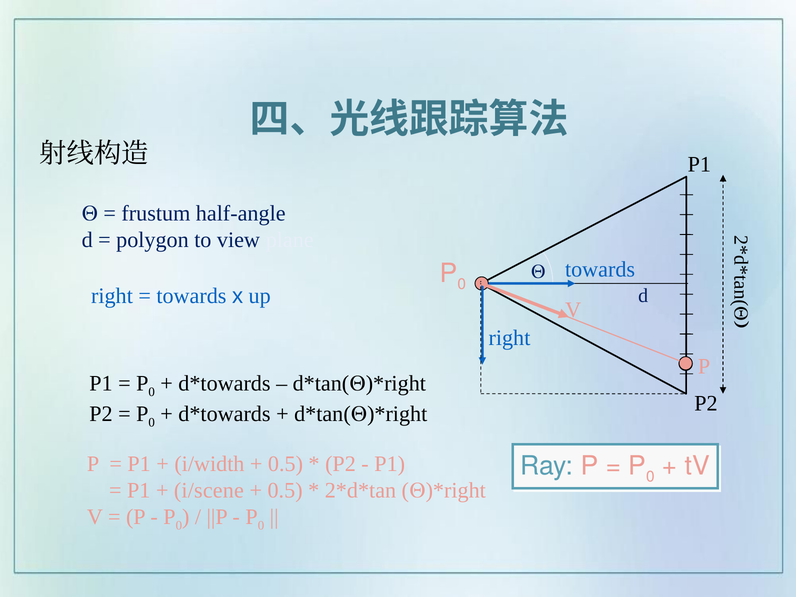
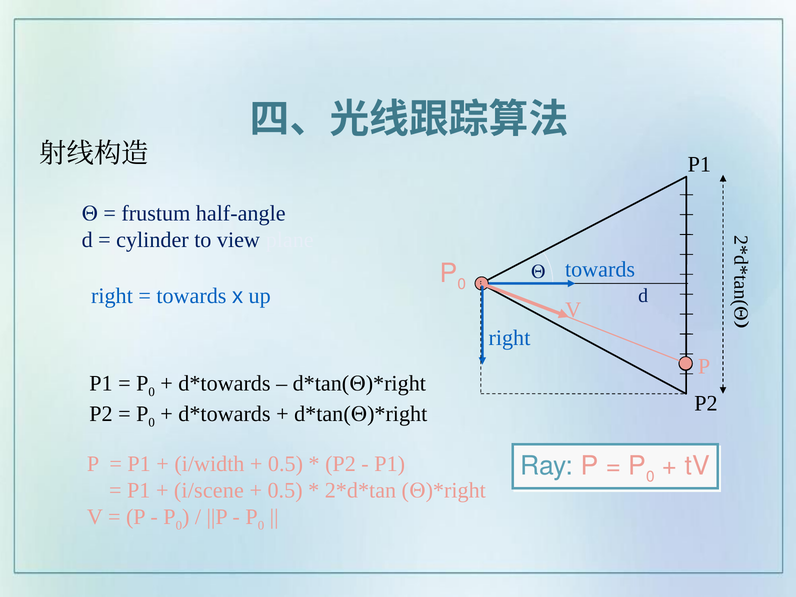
polygon: polygon -> cylinder
